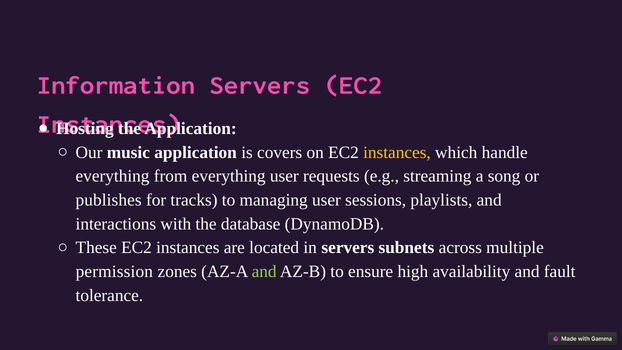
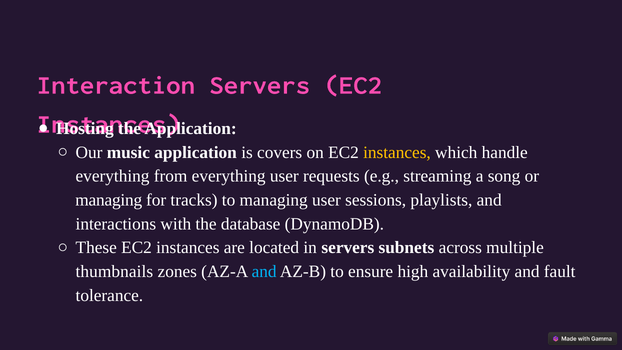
Information: Information -> Interaction
publishes at (109, 200): publishes -> managing
permission: permission -> thumbnails
and at (264, 271) colour: light green -> light blue
